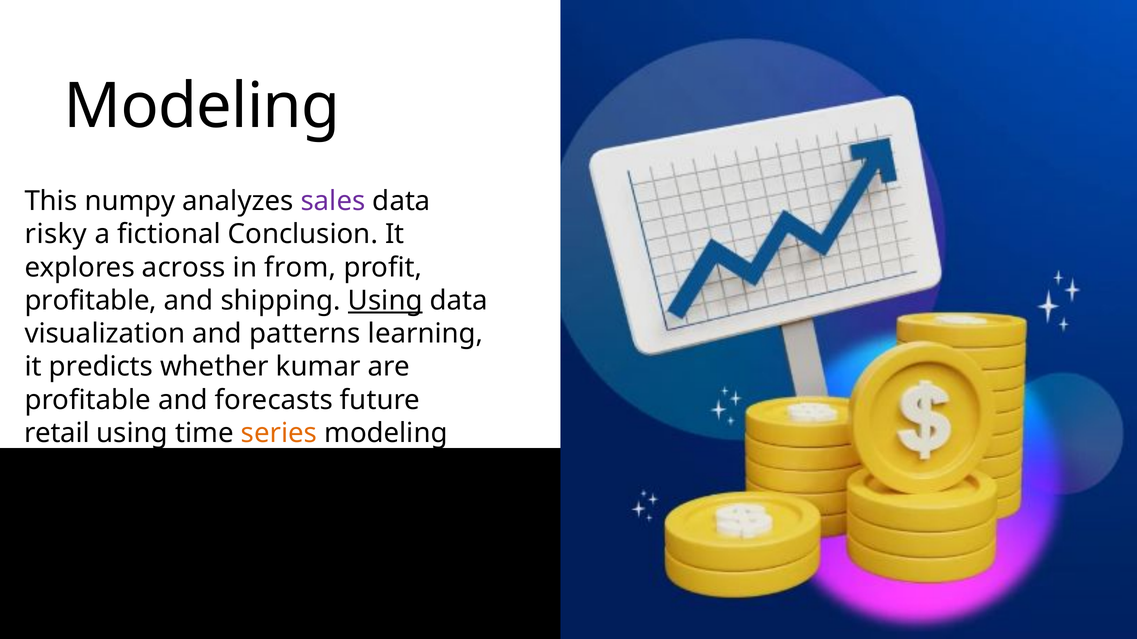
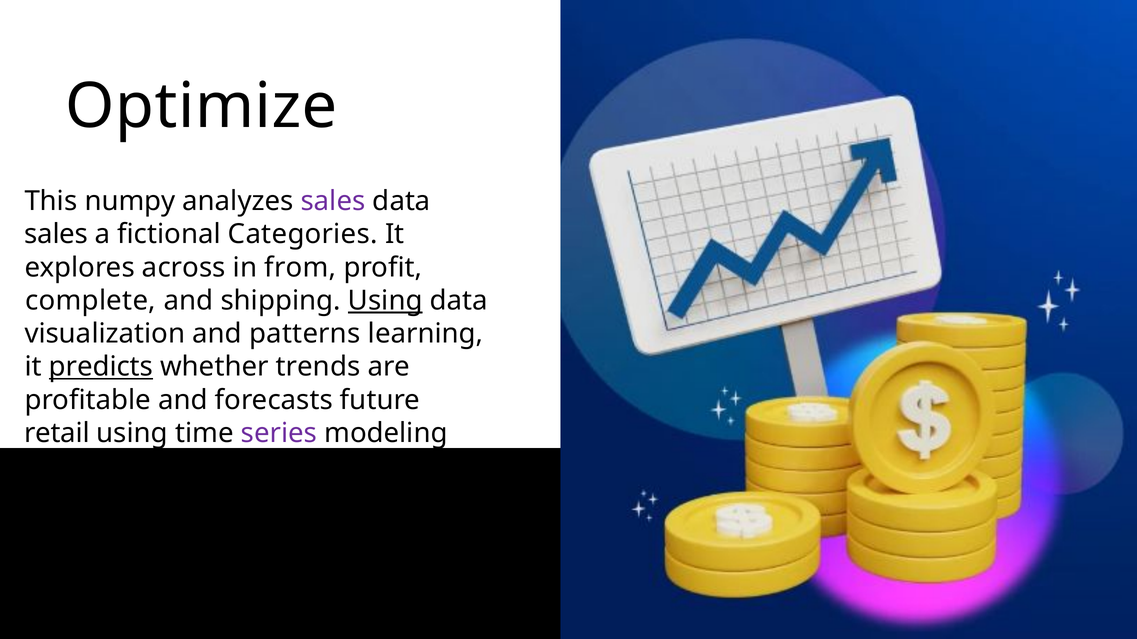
Modeling at (202, 107): Modeling -> Optimize
risky at (56, 234): risky -> sales
Conclusion: Conclusion -> Categories
profitable at (91, 301): profitable -> complete
predicts underline: none -> present
kumar: kumar -> trends
series colour: orange -> purple
